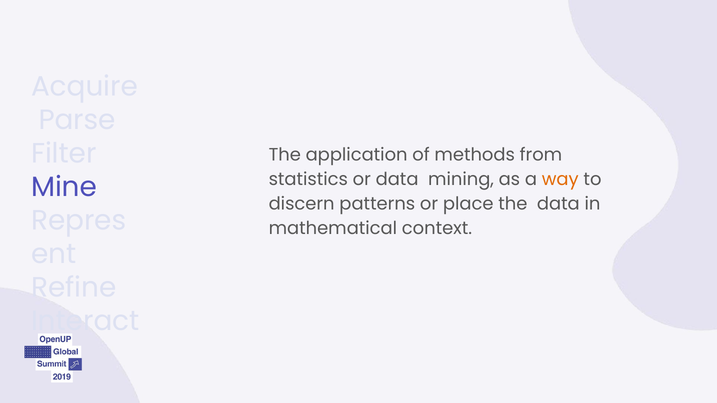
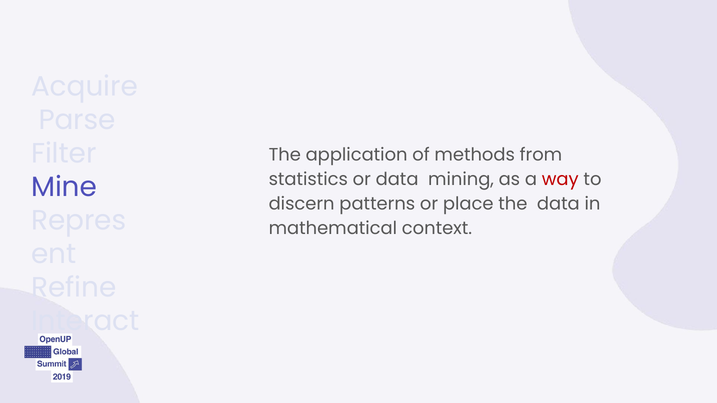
way colour: orange -> red
